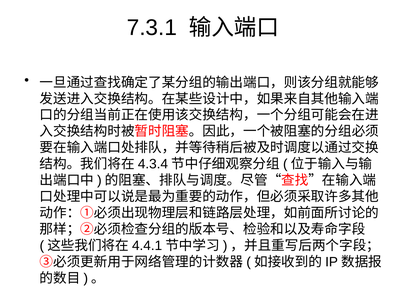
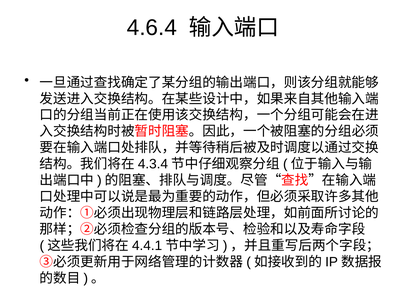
7.3.1: 7.3.1 -> 4.6.4
